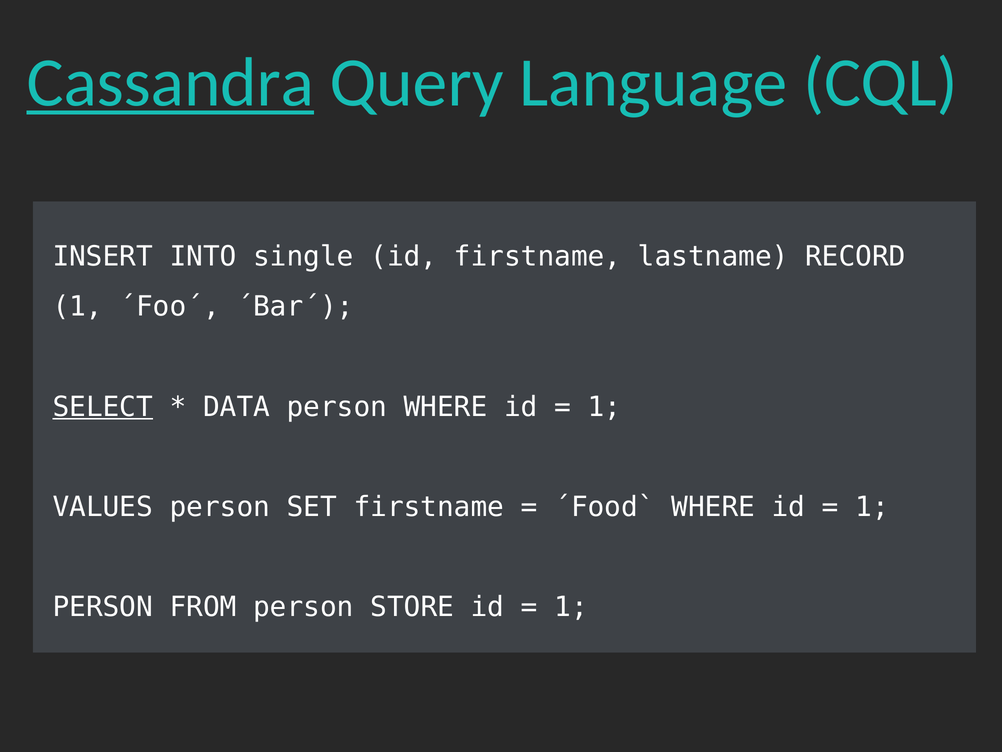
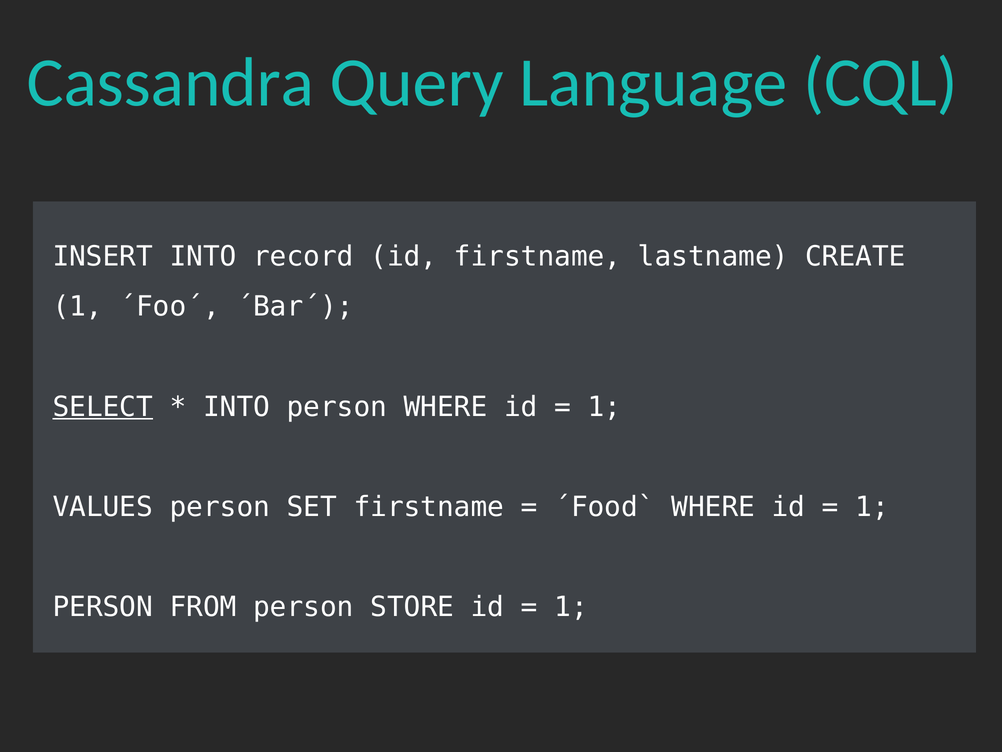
Cassandra underline: present -> none
single: single -> record
RECORD: RECORD -> CREATE
DATA at (237, 407): DATA -> INTO
